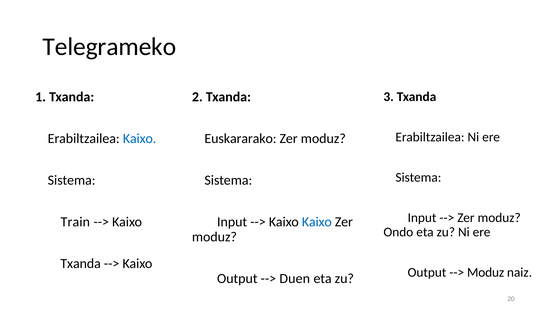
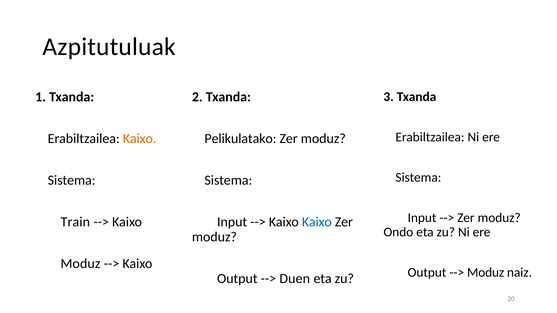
Telegrameko: Telegrameko -> Azpitutuluak
Kaixo at (140, 139) colour: blue -> orange
Euskararako: Euskararako -> Pelikulatako
Txanda at (81, 264): Txanda -> Moduz
